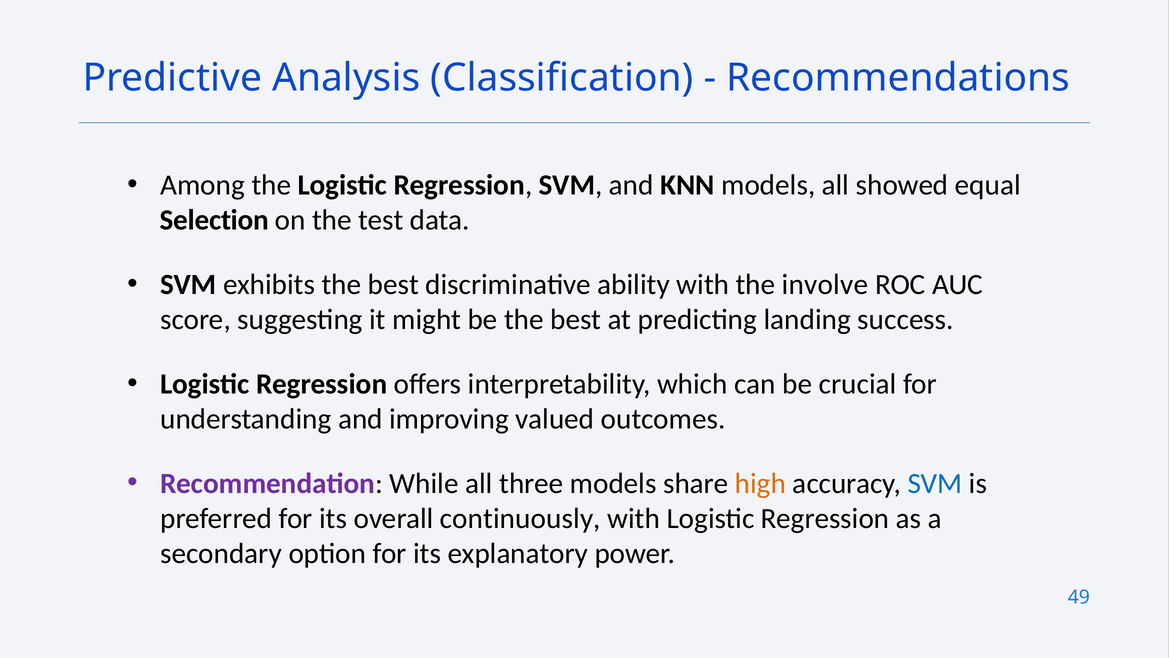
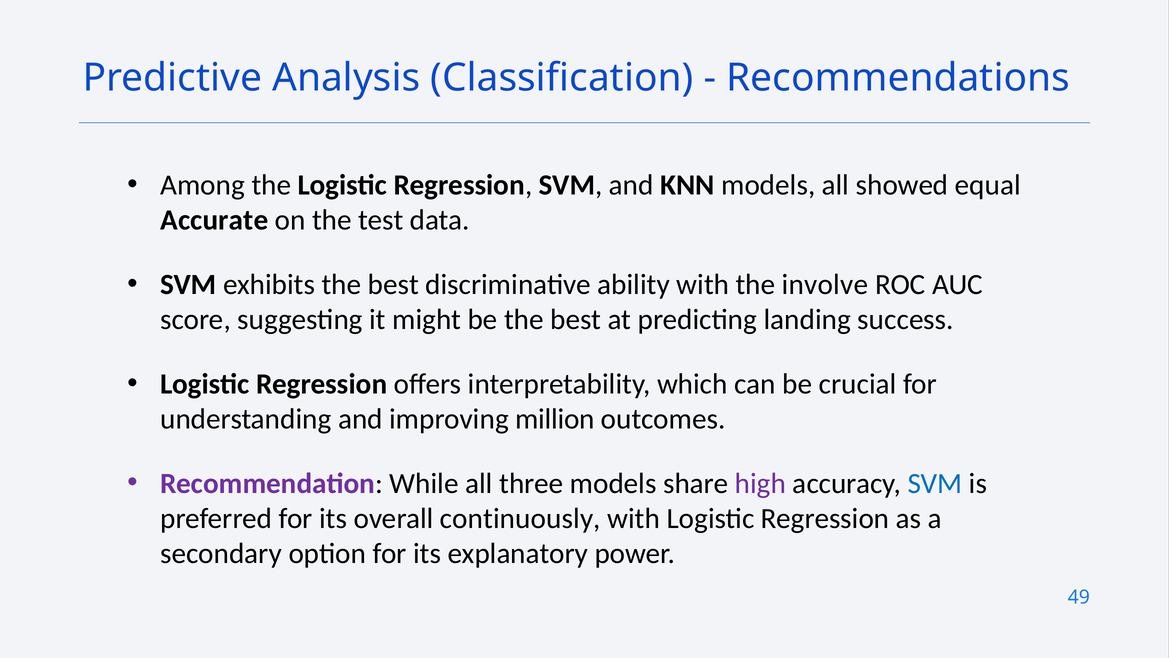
Selection: Selection -> Accurate
valued: valued -> million
high colour: orange -> purple
